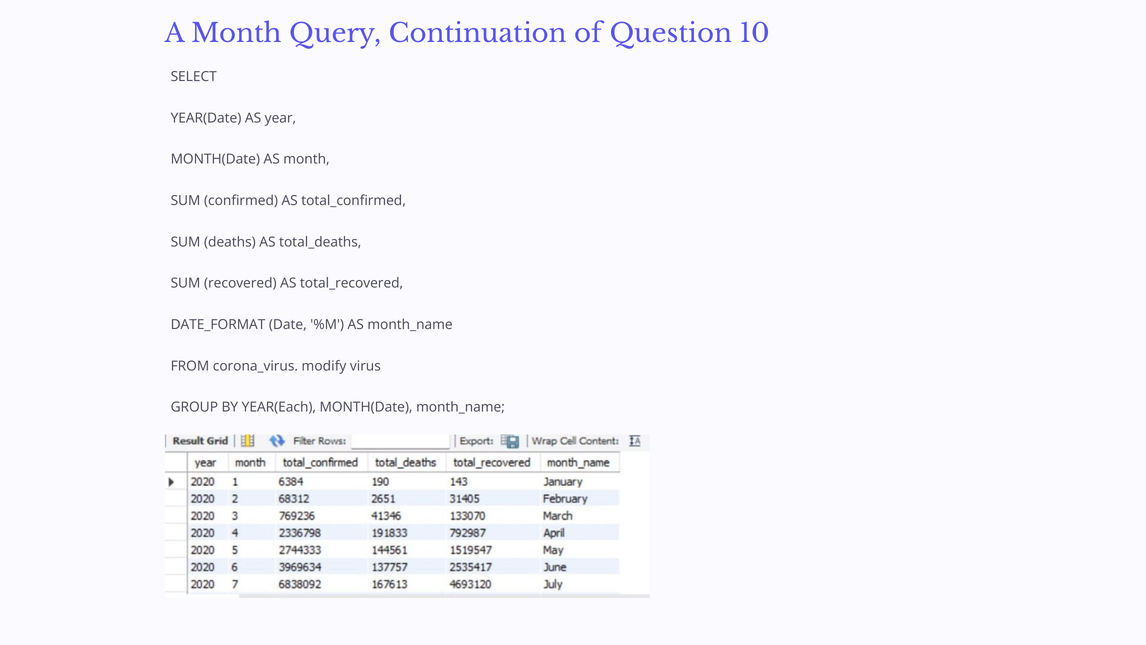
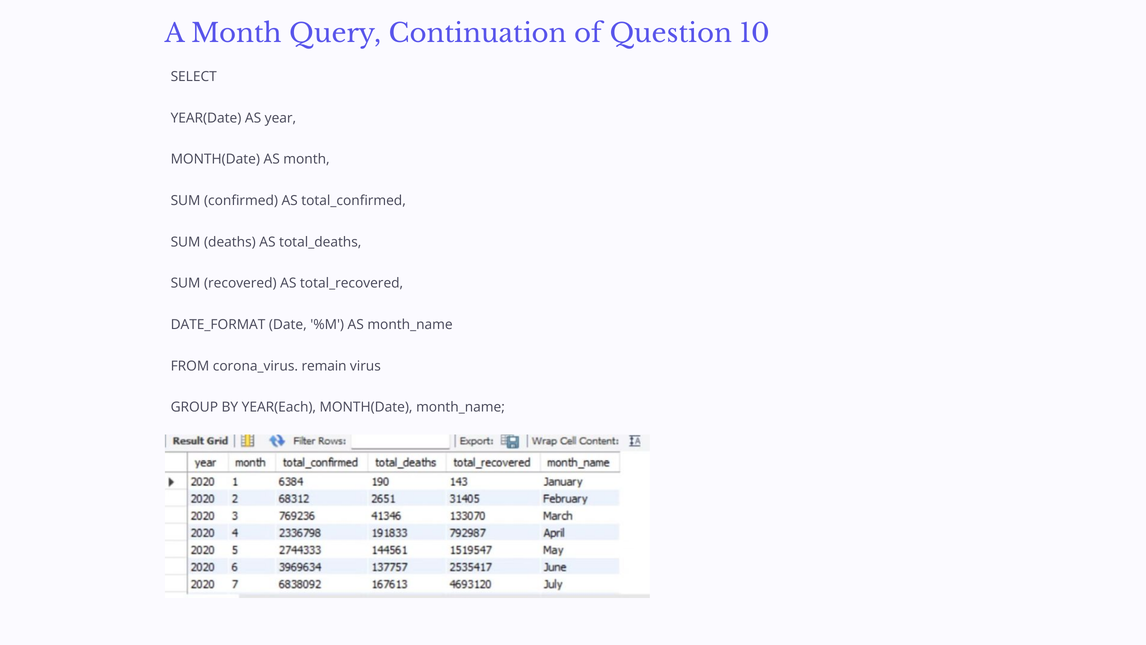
modify: modify -> remain
